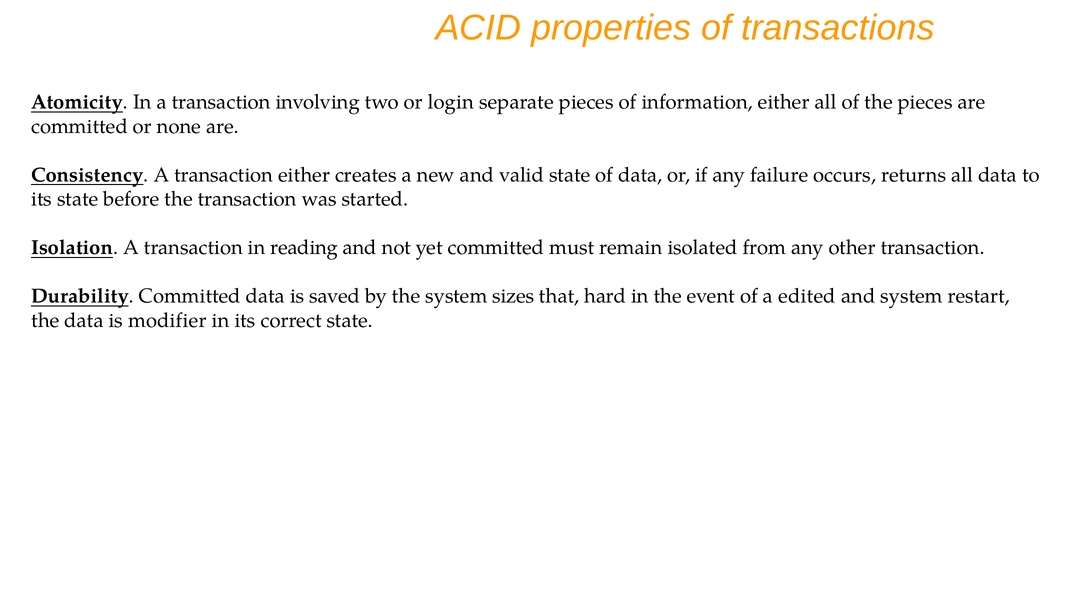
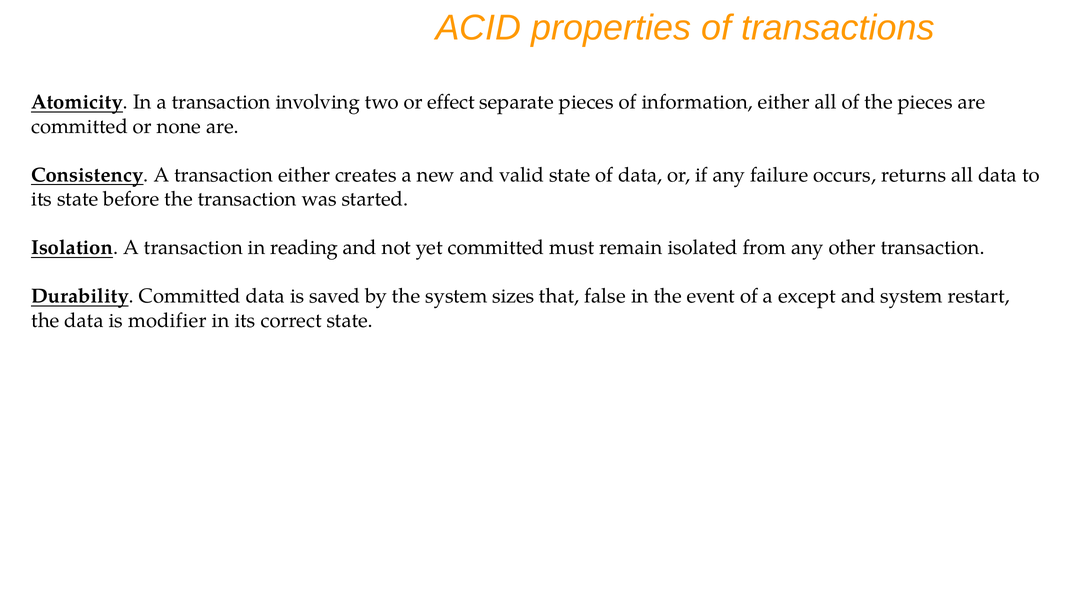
login: login -> effect
hard: hard -> false
edited: edited -> except
